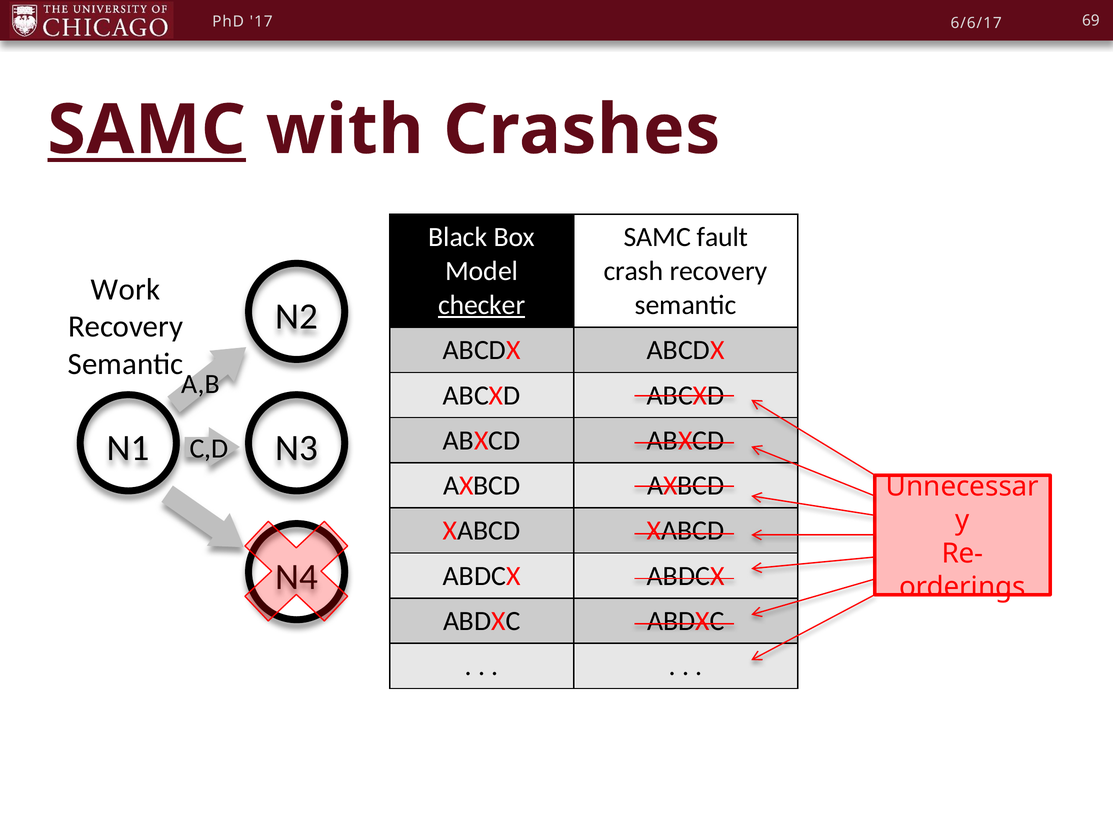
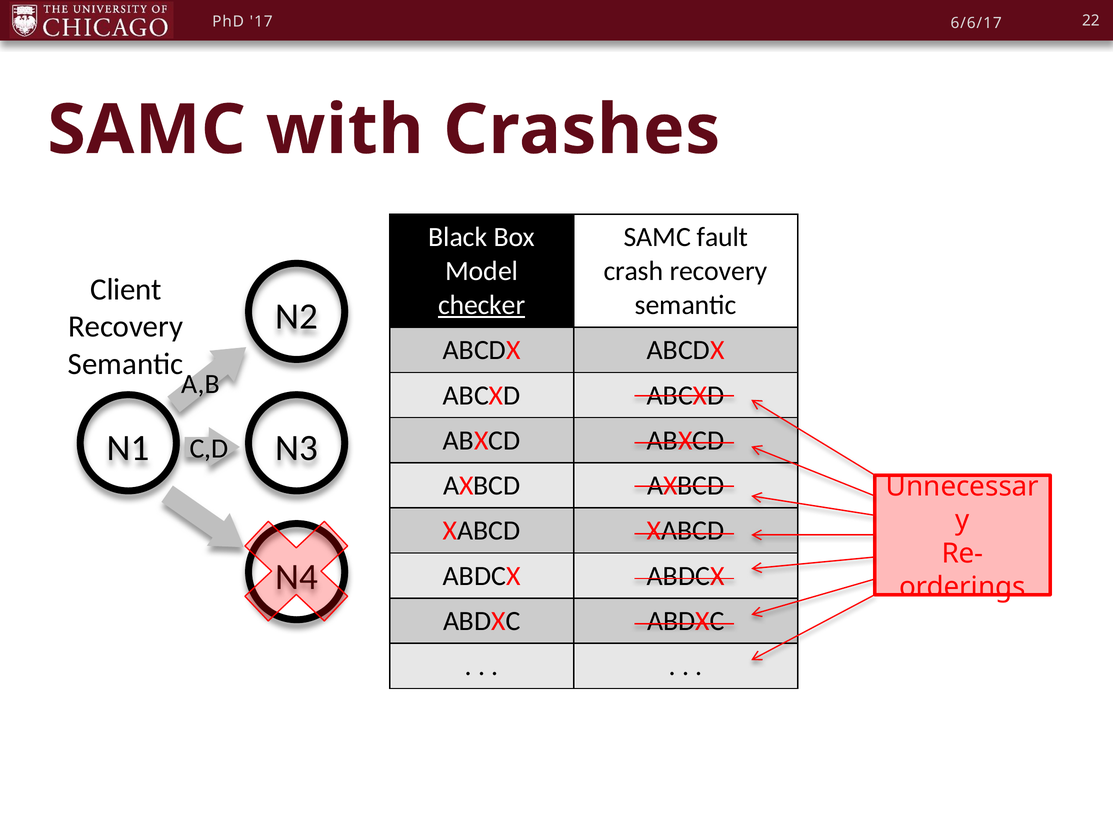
69: 69 -> 22
SAMC at (147, 130) underline: present -> none
Work: Work -> Client
